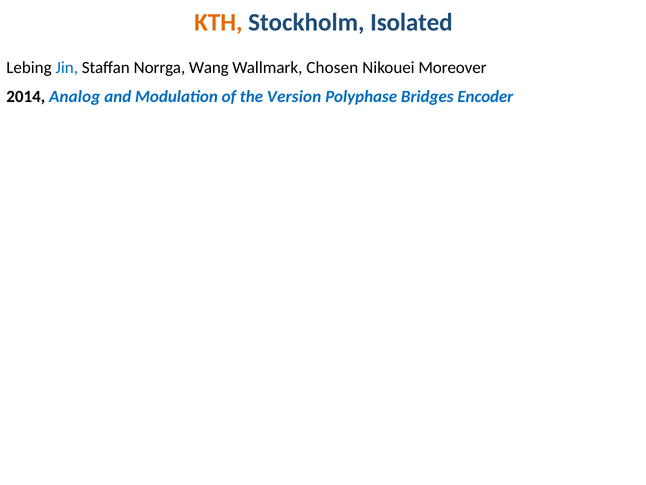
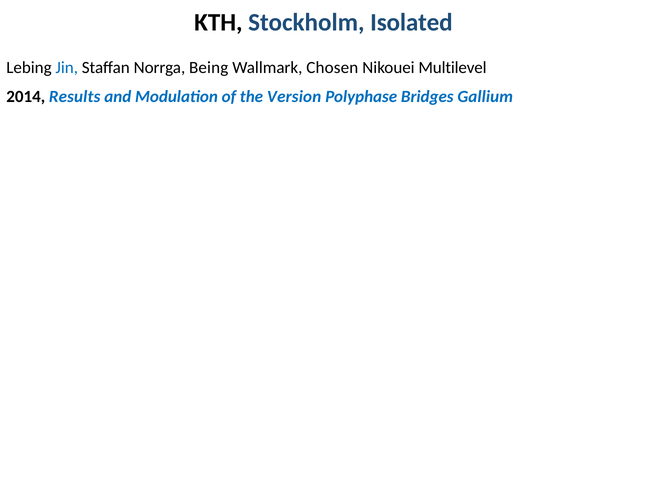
KTH colour: orange -> black
Wang: Wang -> Being
Moreover: Moreover -> Multilevel
Analog: Analog -> Results
Encoder: Encoder -> Gallium
